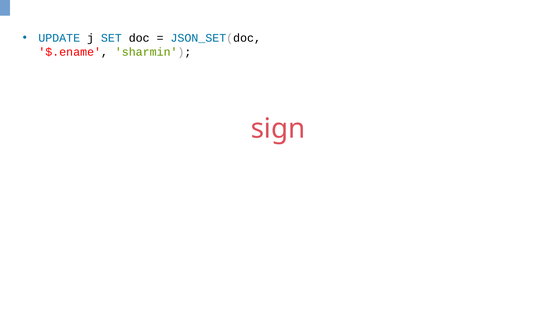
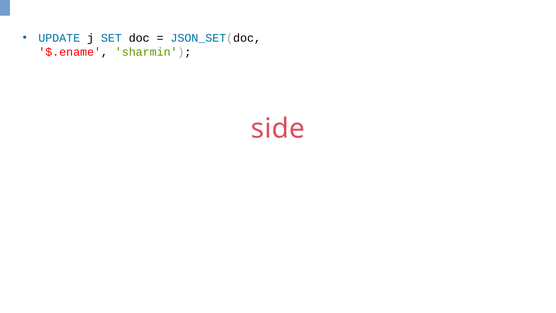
sign: sign -> side
